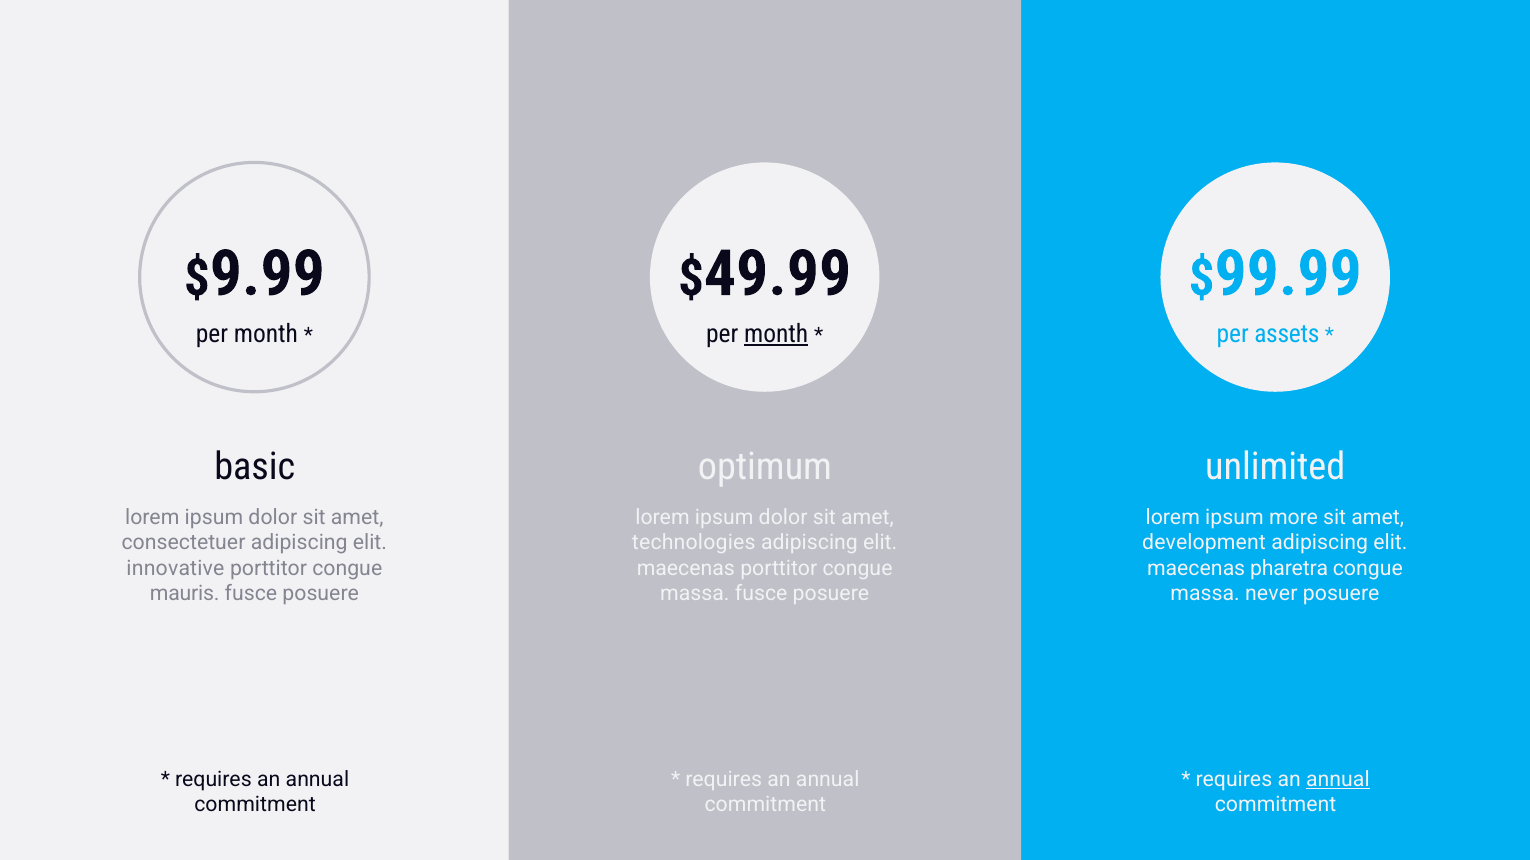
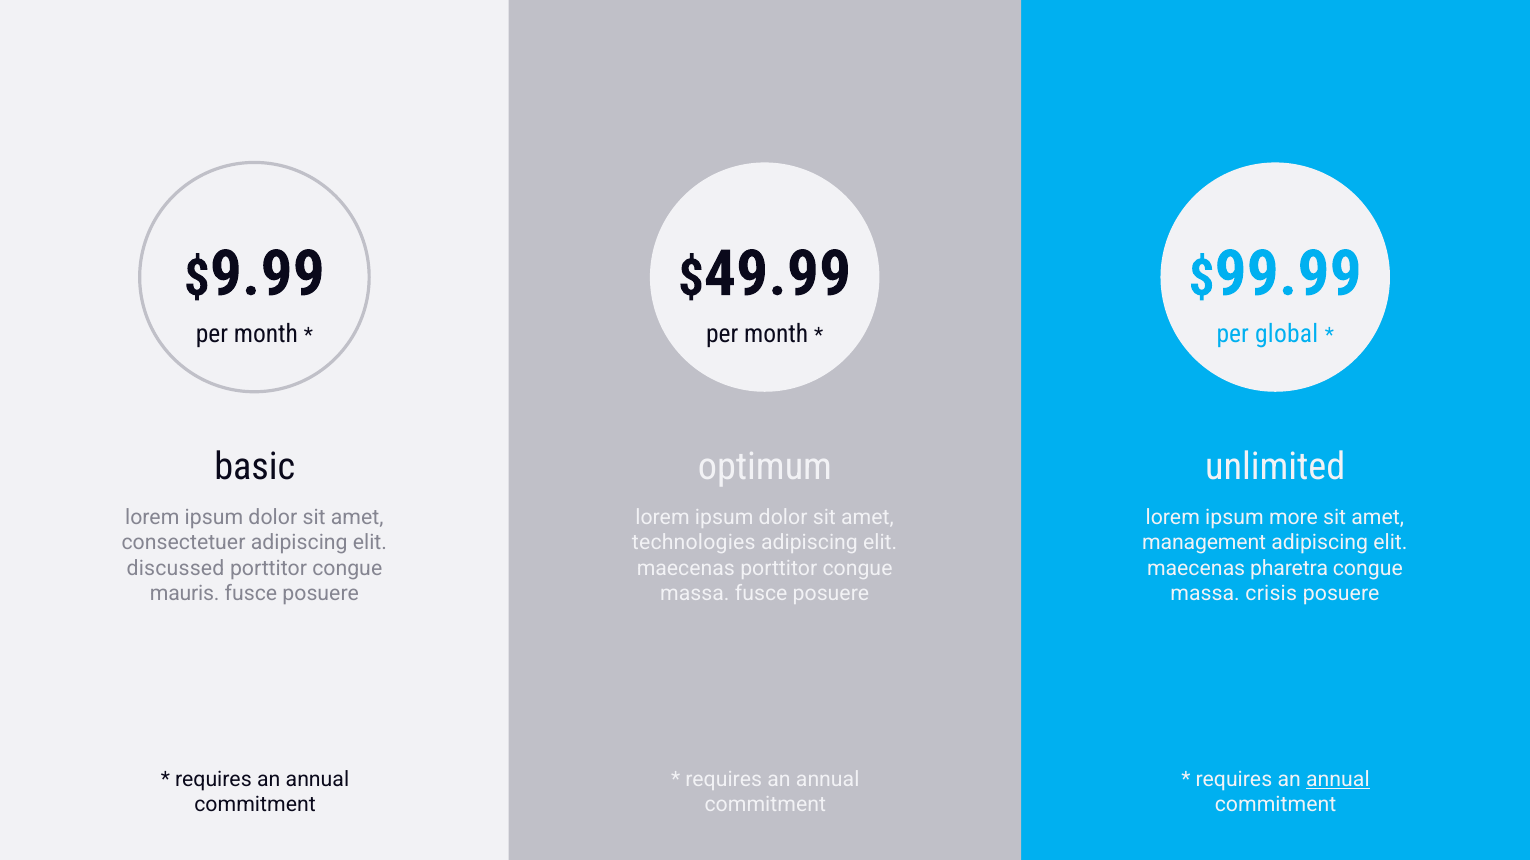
month at (776, 334) underline: present -> none
assets: assets -> global
development: development -> management
innovative: innovative -> discussed
never: never -> crisis
